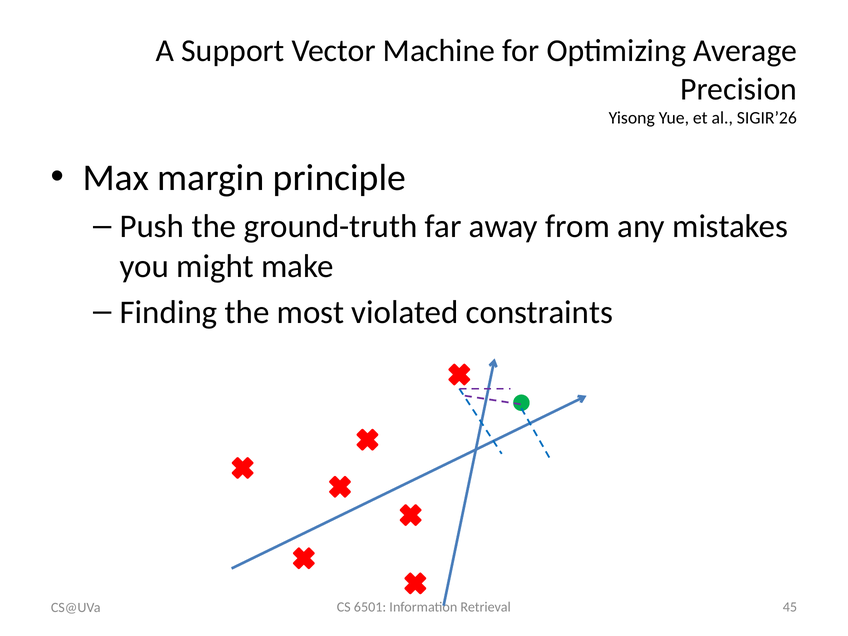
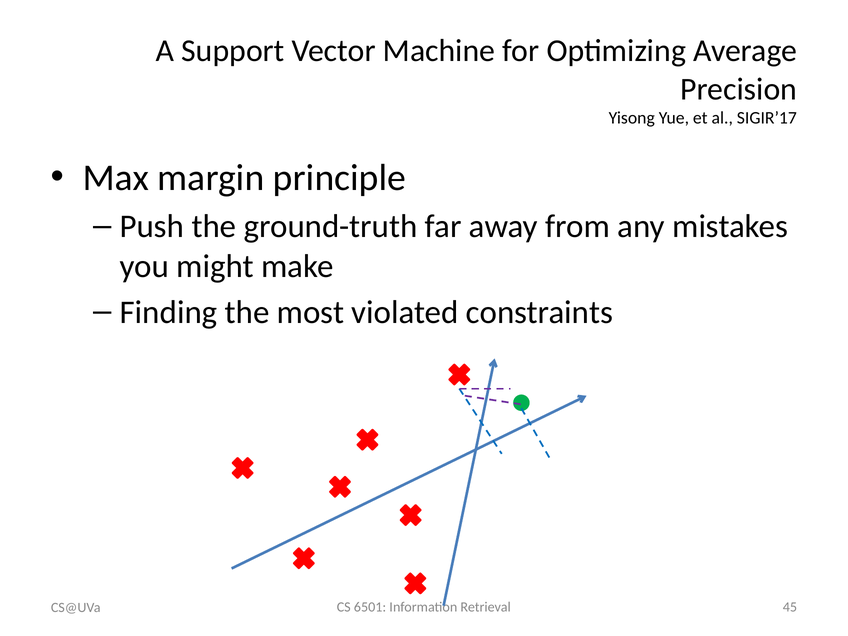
SIGIR’26: SIGIR’26 -> SIGIR’17
